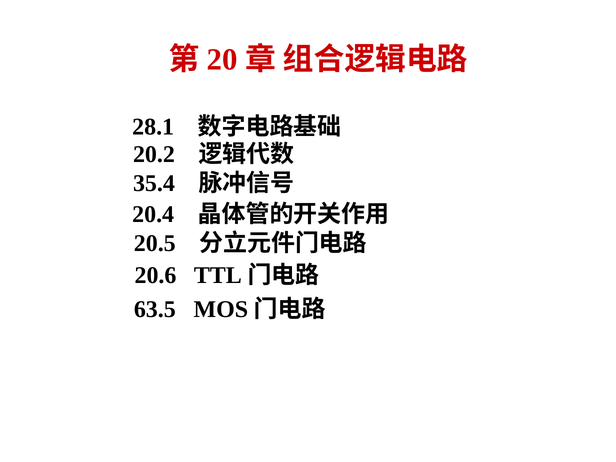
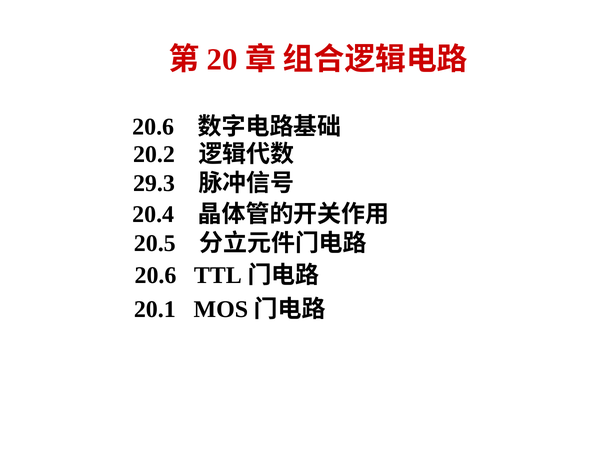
28.1 at (153, 127): 28.1 -> 20.6
35.4: 35.4 -> 29.3
63.5: 63.5 -> 20.1
